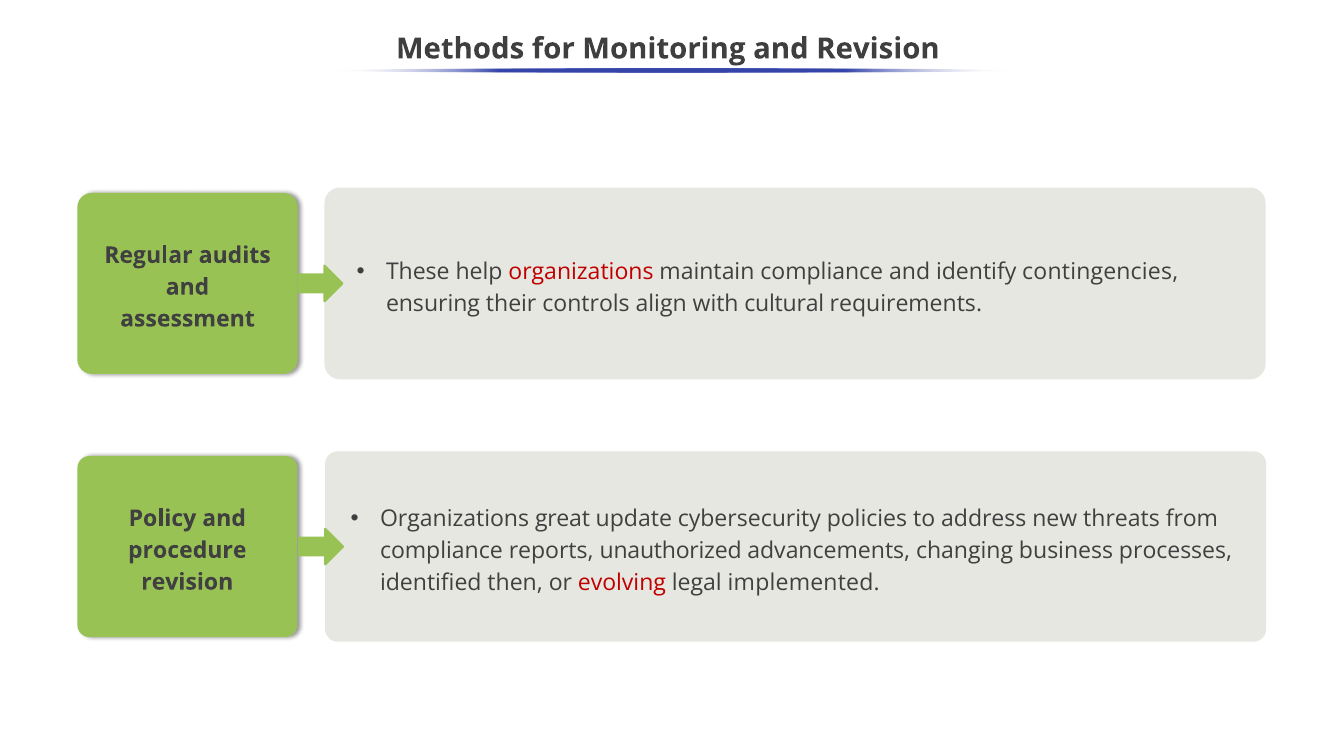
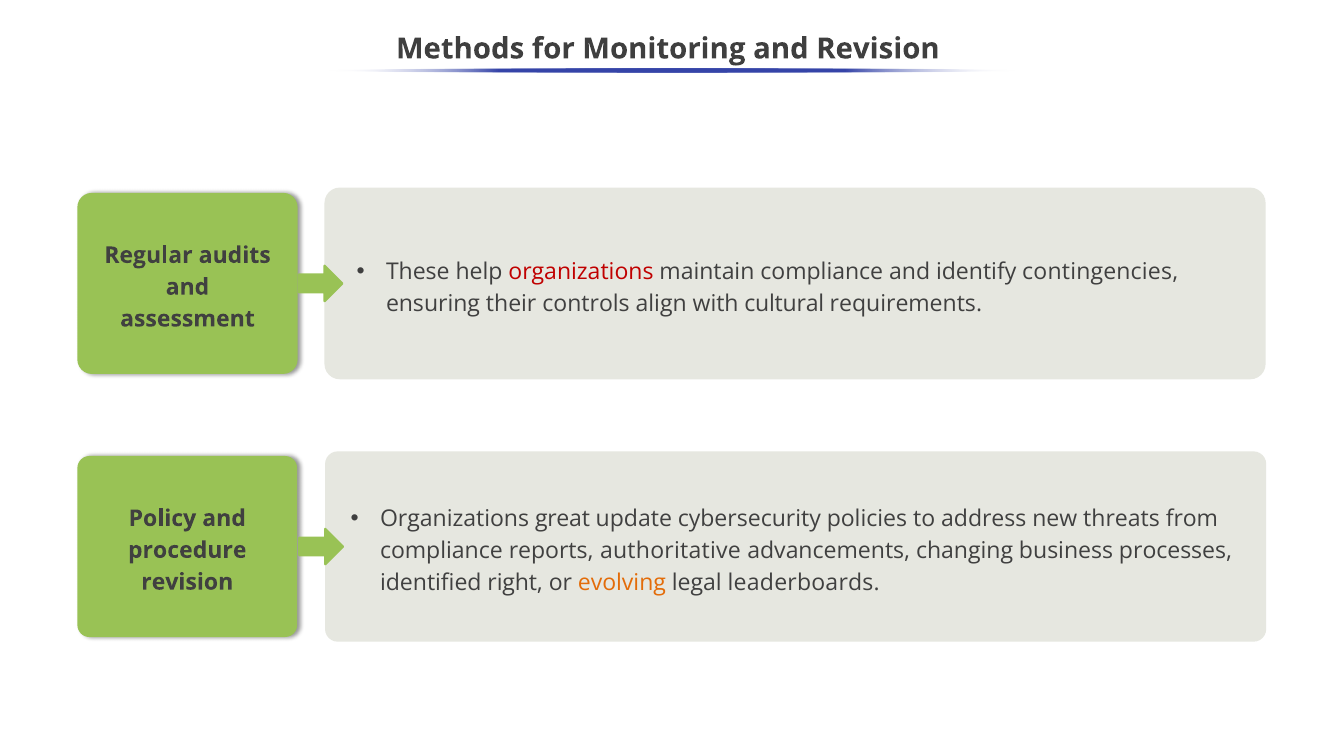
unauthorized: unauthorized -> authoritative
then: then -> right
evolving colour: red -> orange
implemented: implemented -> leaderboards
